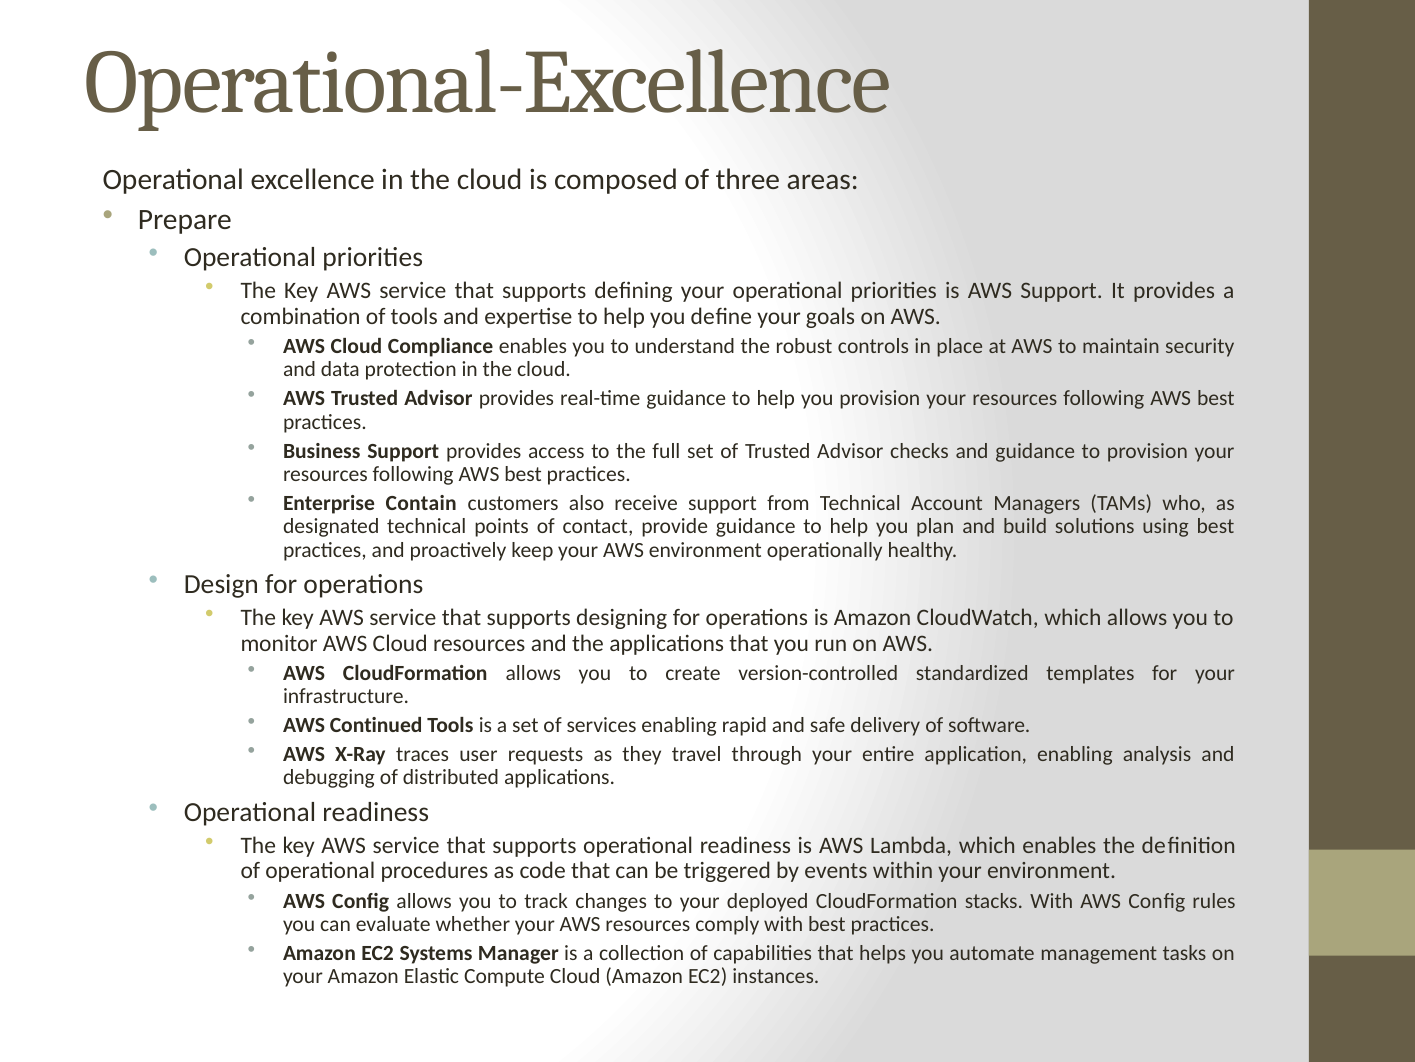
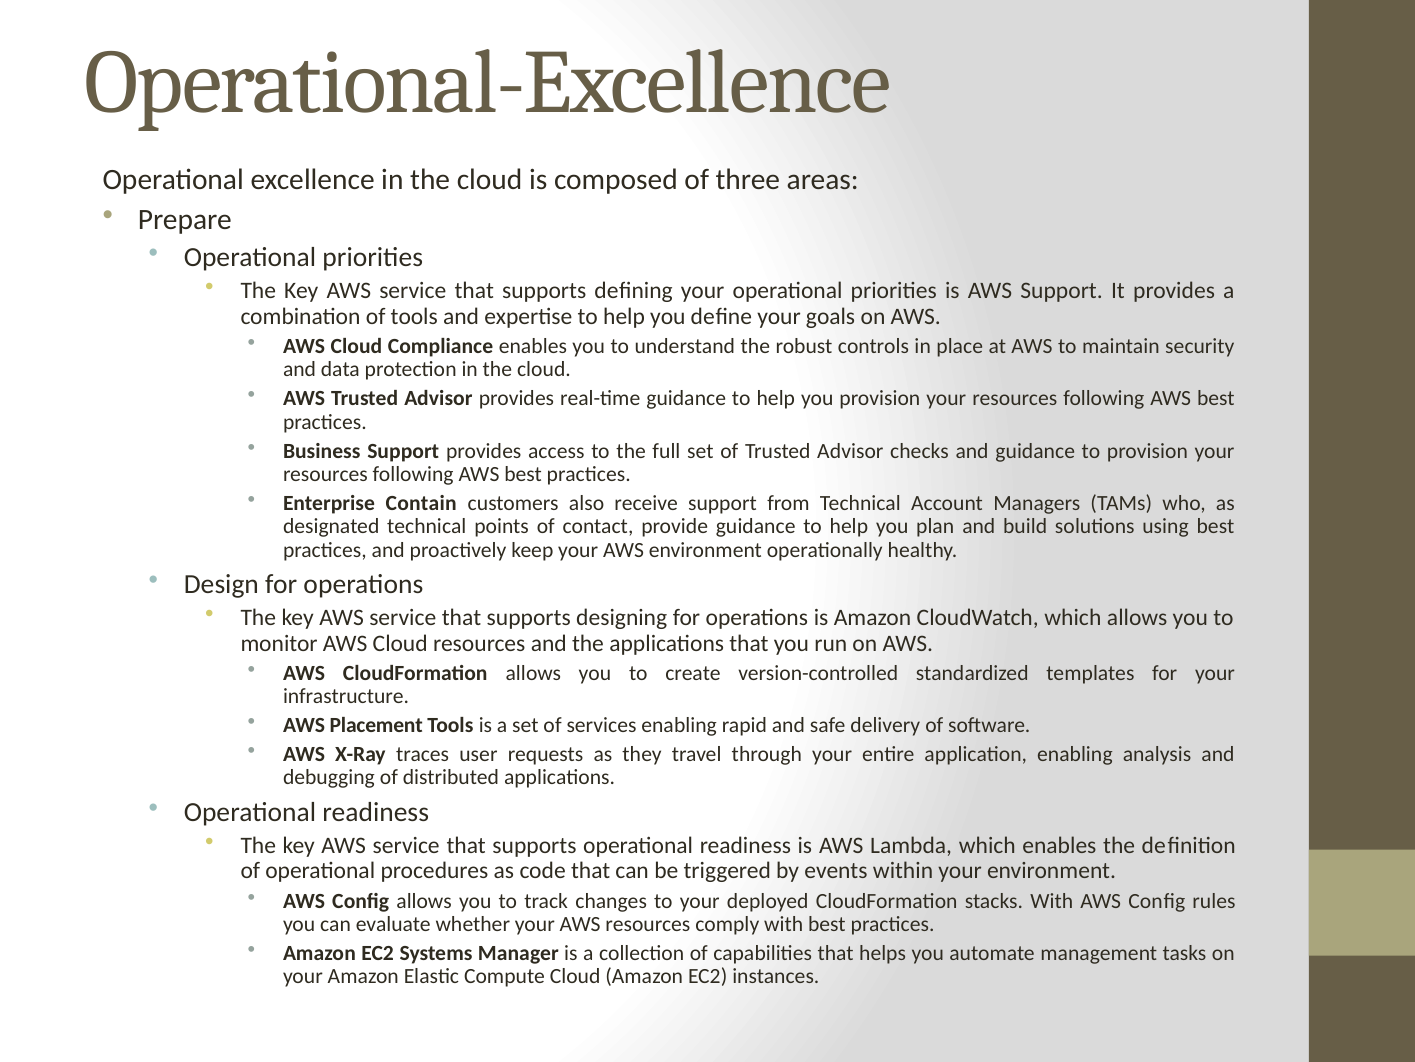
Continued: Continued -> Placement
